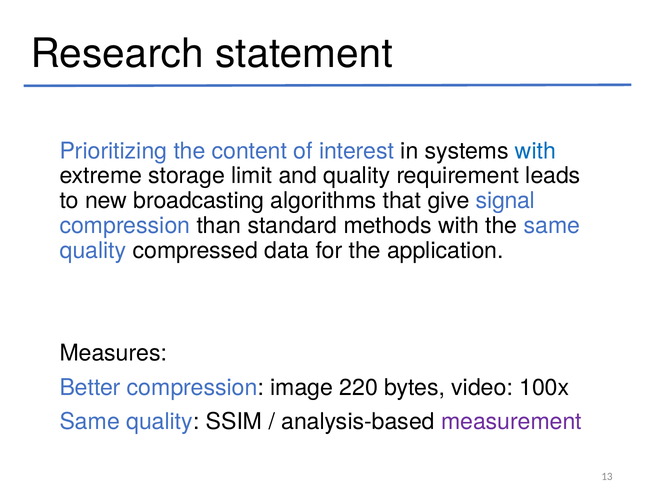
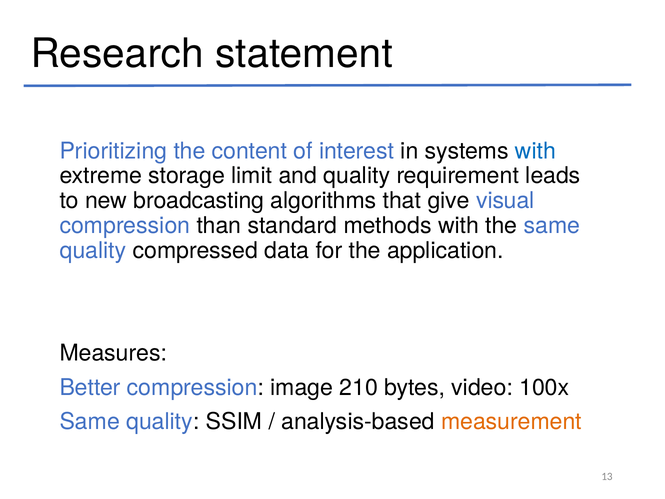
signal: signal -> visual
220: 220 -> 210
measurement colour: purple -> orange
